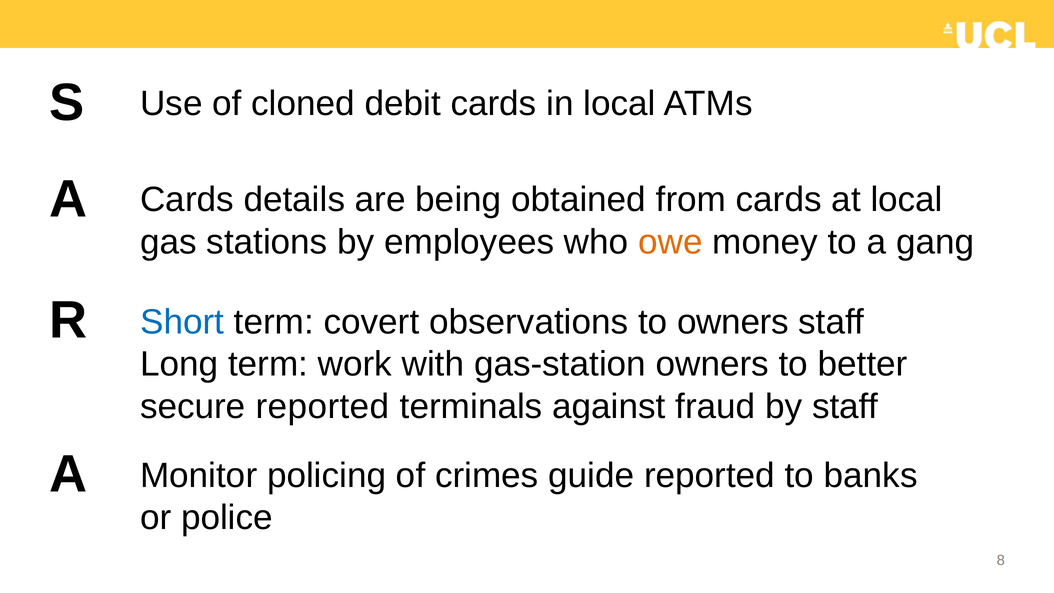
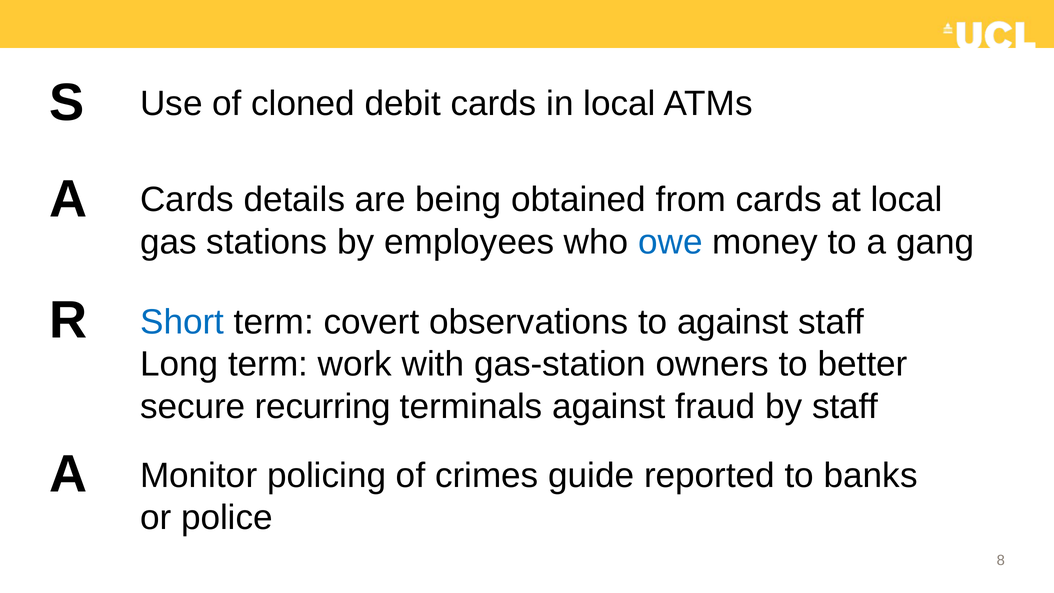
owe colour: orange -> blue
to owners: owners -> against
secure reported: reported -> recurring
